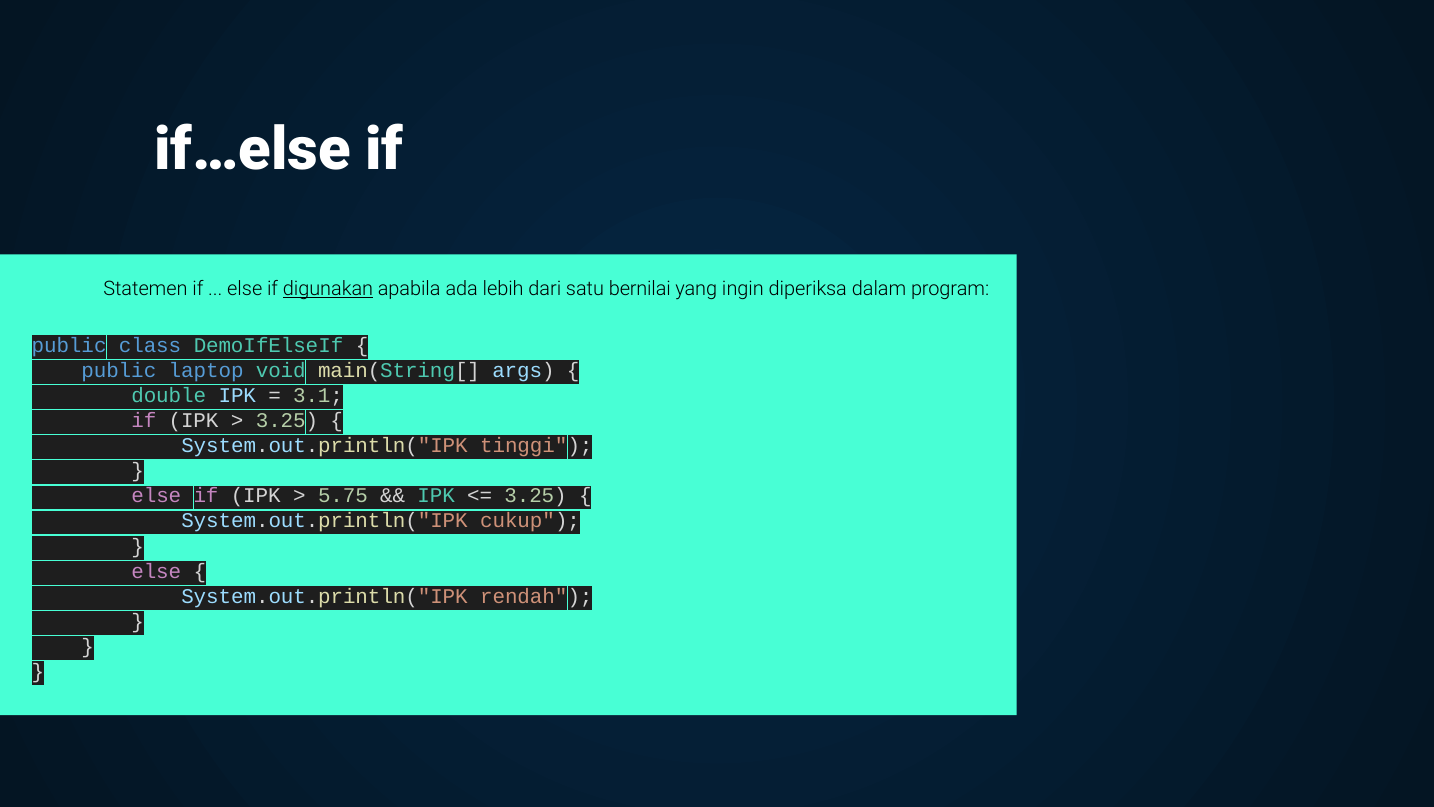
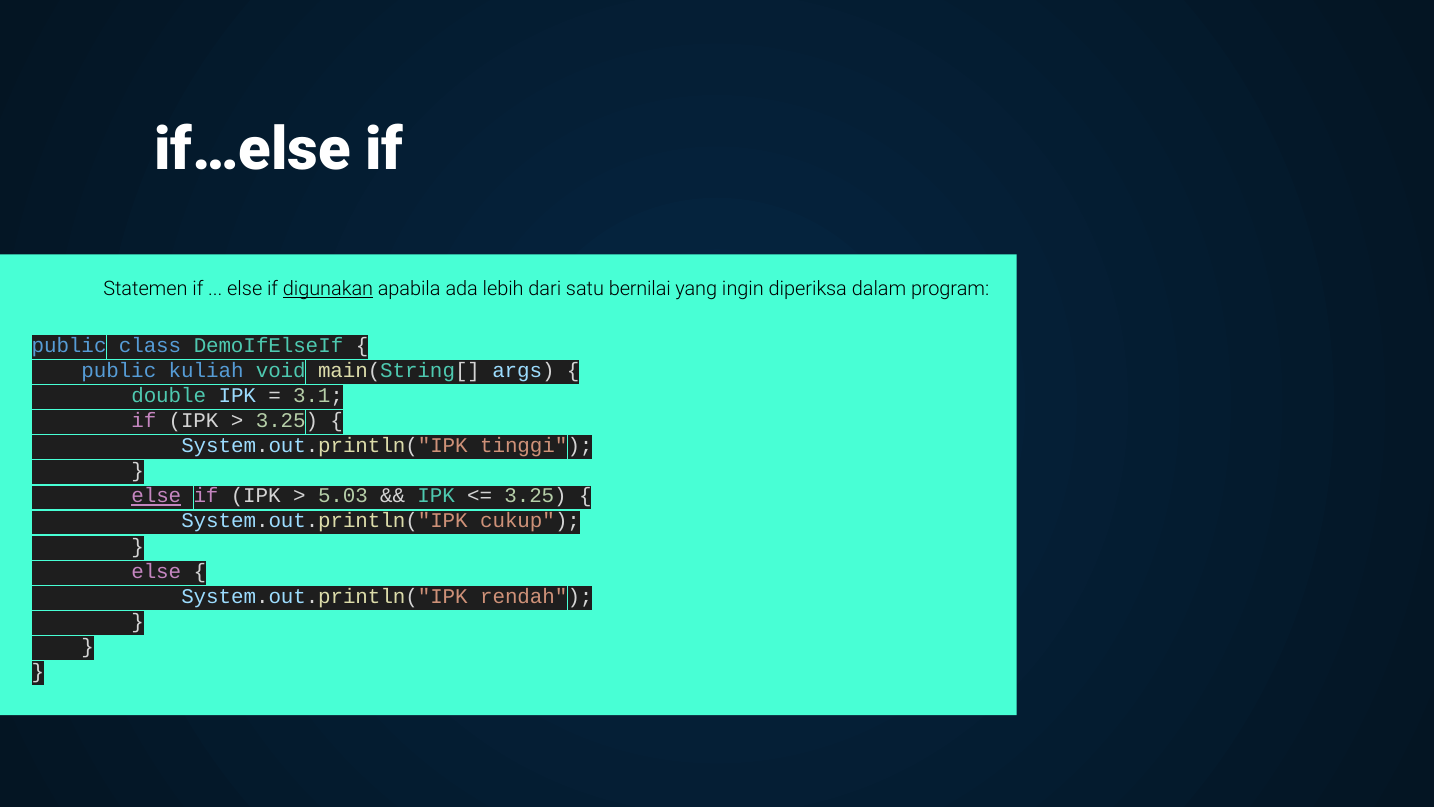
laptop: laptop -> kuliah
else at (156, 496) underline: none -> present
5.75: 5.75 -> 5.03
